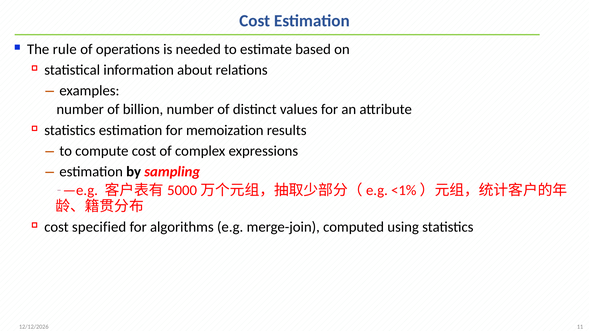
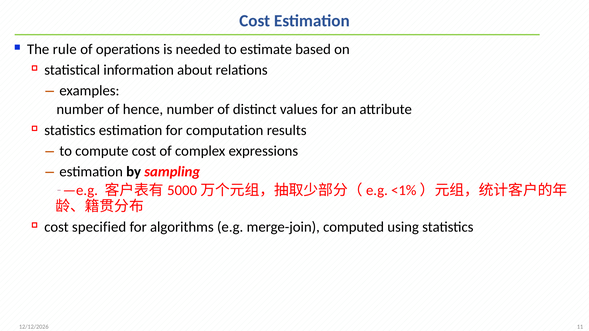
billion: billion -> hence
memoization: memoization -> computation
